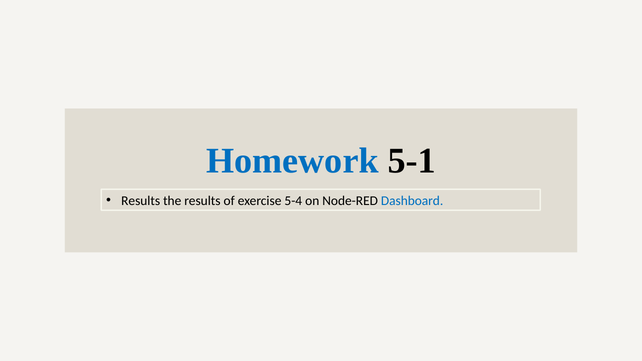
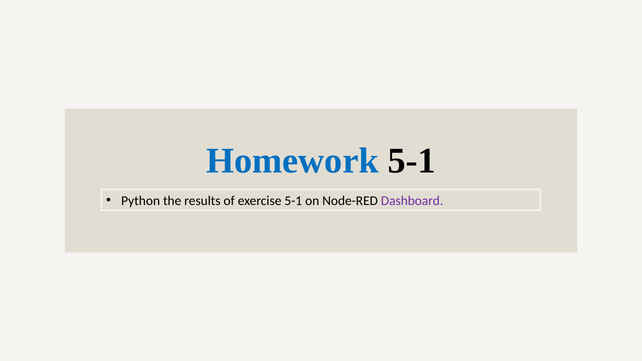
Results at (141, 201): Results -> Python
exercise 5-4: 5-4 -> 5-1
Dashboard colour: blue -> purple
